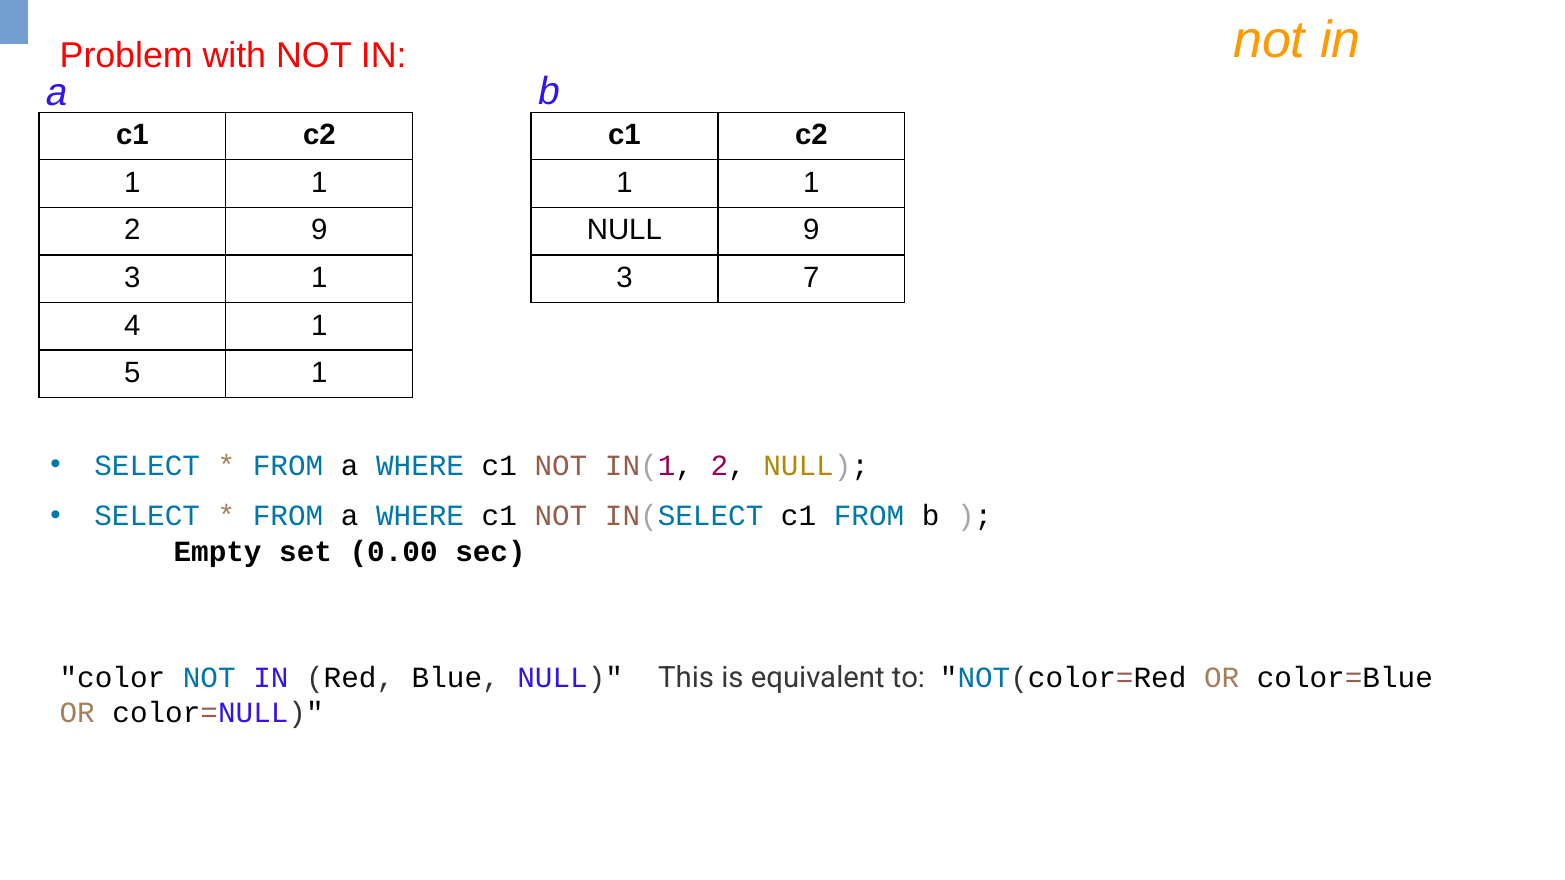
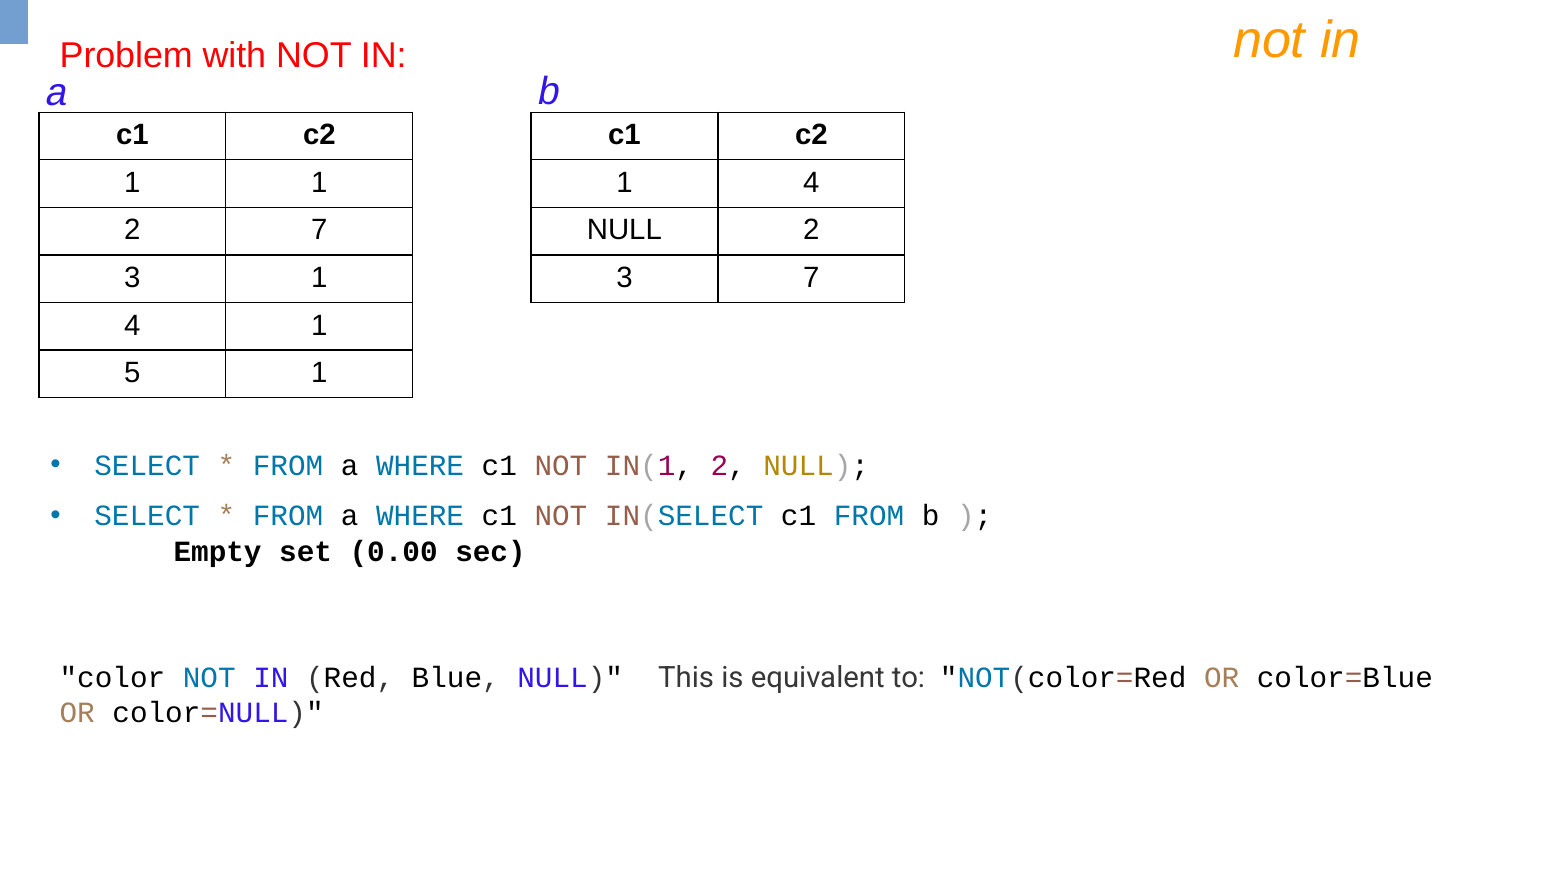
1 at (811, 183): 1 -> 4
2 9: 9 -> 7
NULL 9: 9 -> 2
